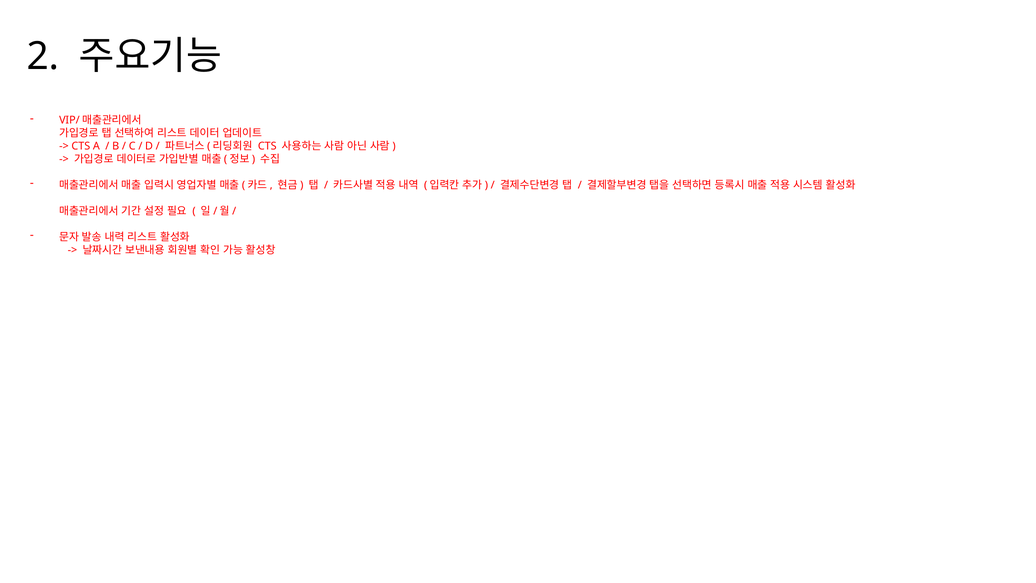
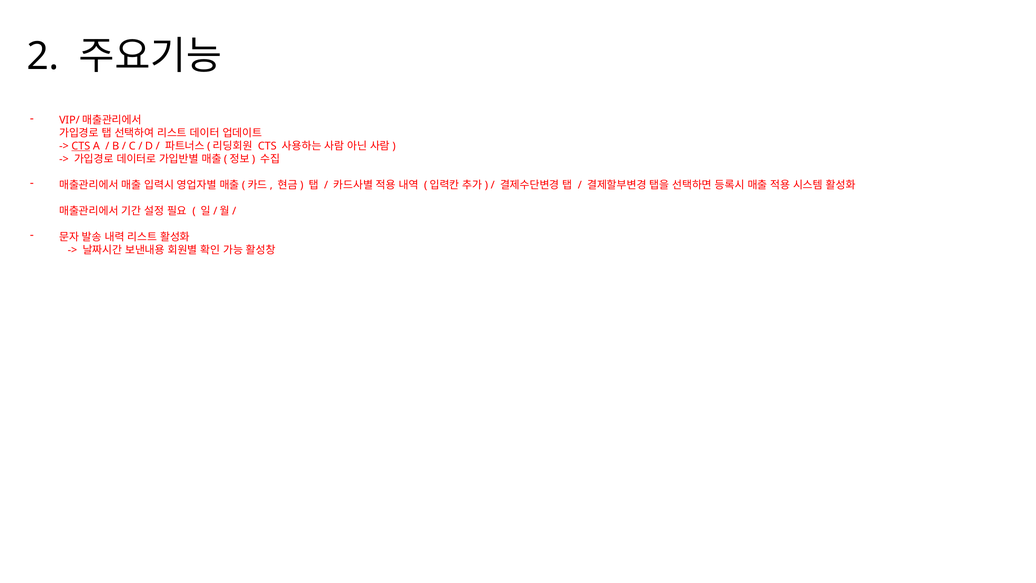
CTS at (81, 146) underline: none -> present
